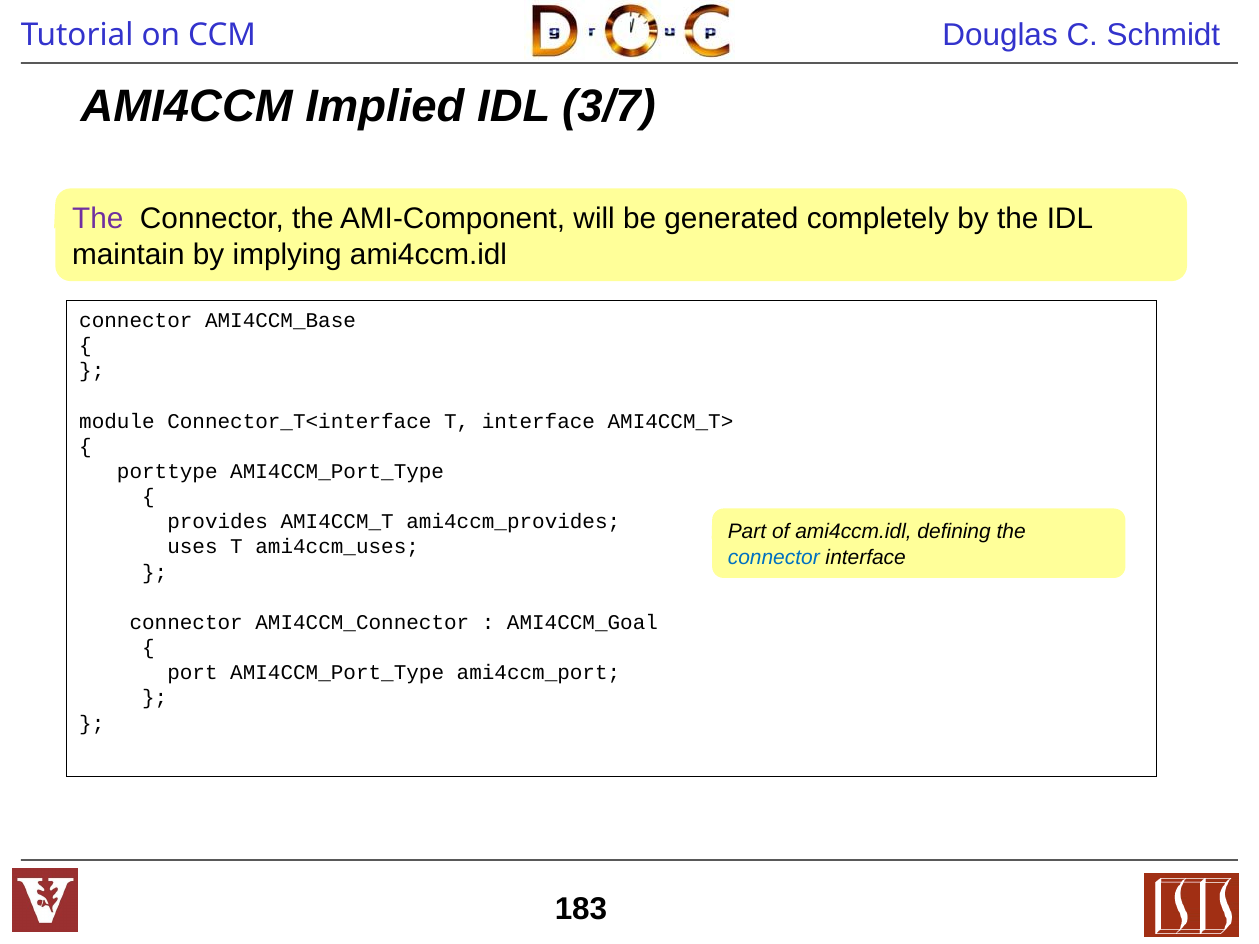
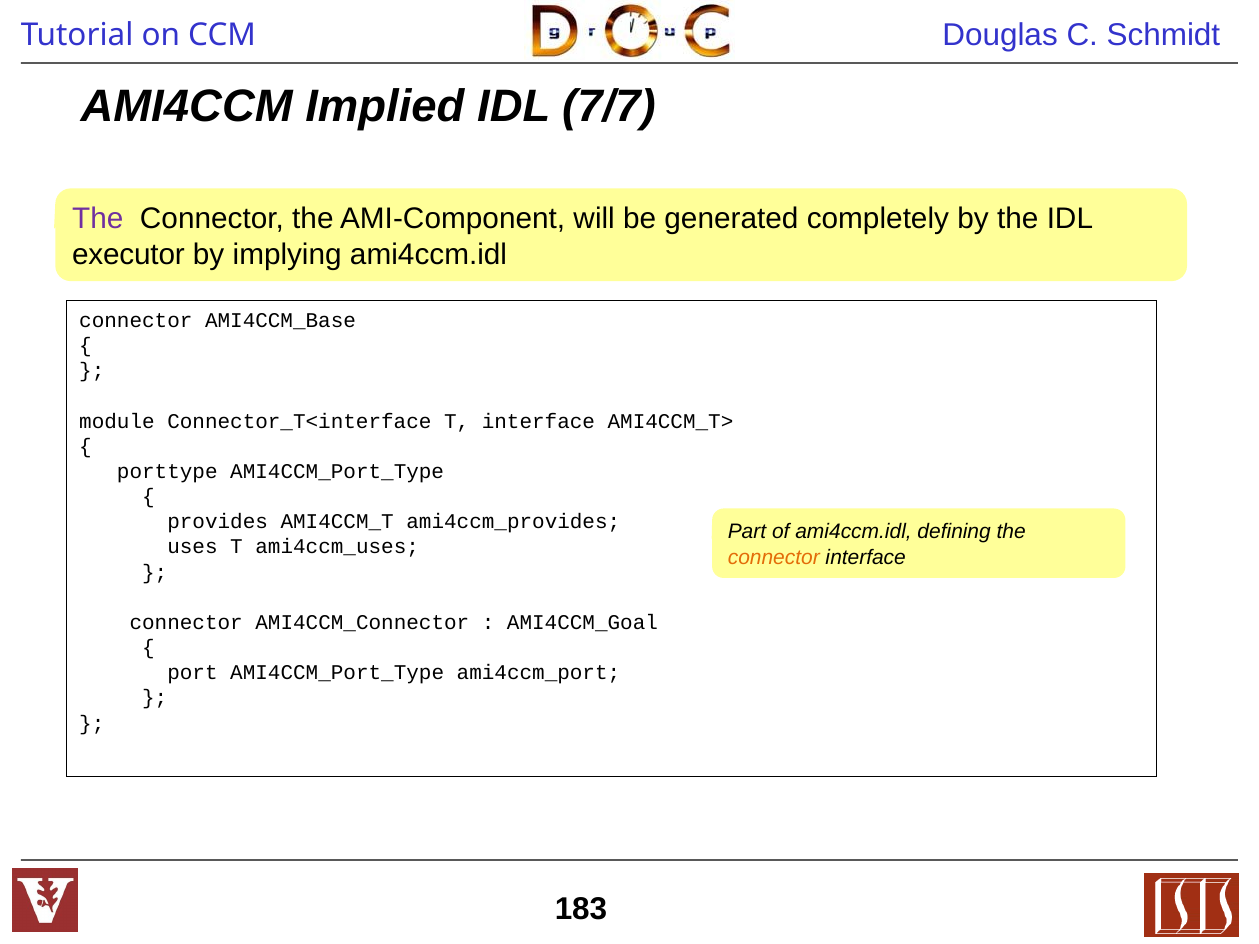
3/7: 3/7 -> 7/7
maintain: maintain -> executor
connector at (774, 557) colour: blue -> orange
